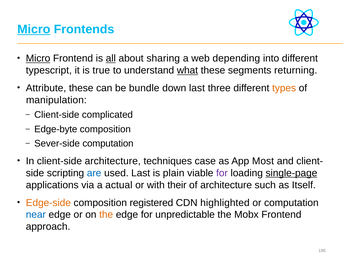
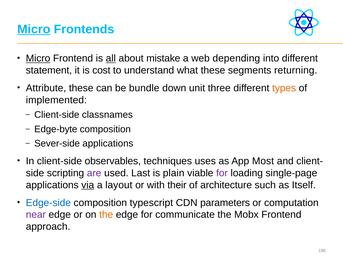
sharing: sharing -> mistake
typescript: typescript -> statement
true: true -> cost
what underline: present -> none
down last: last -> unit
manipulation: manipulation -> implemented
complicated: complicated -> classnames
Sever-side computation: computation -> applications
client-side architecture: architecture -> observables
case: case -> uses
are colour: blue -> purple
single-page underline: present -> none
via underline: none -> present
actual: actual -> layout
Edge-side colour: orange -> blue
registered: registered -> typescript
highlighted: highlighted -> parameters
near colour: blue -> purple
unpredictable: unpredictable -> communicate
